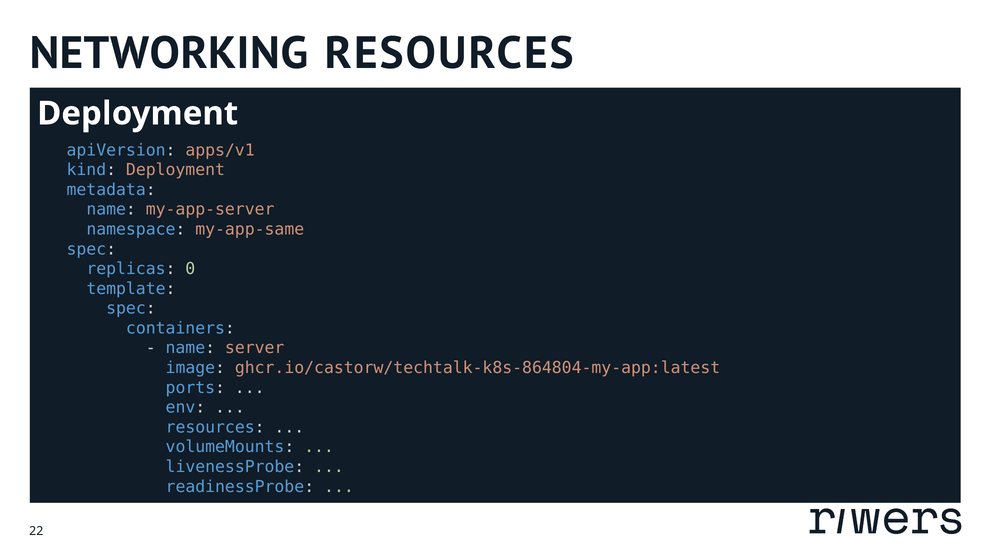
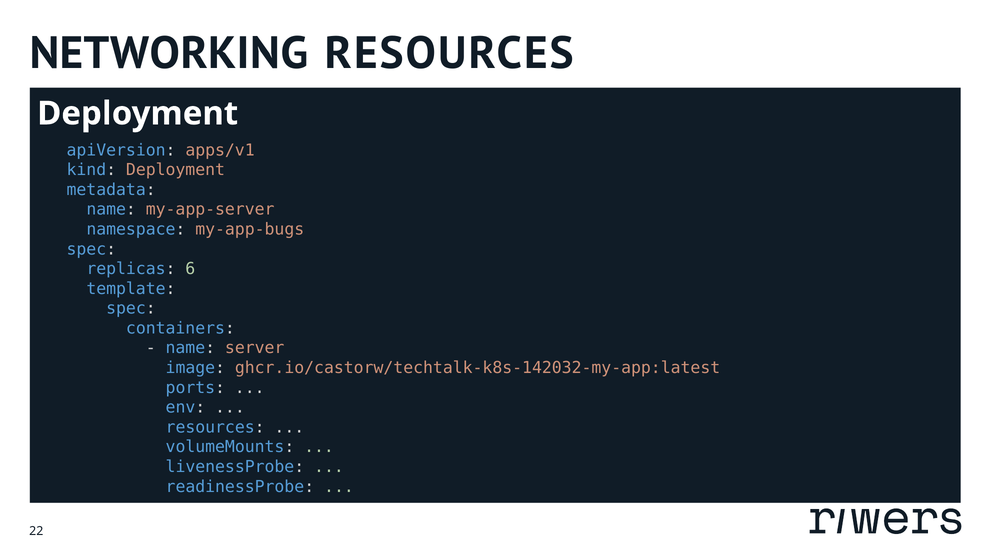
my-app-same: my-app-same -> my-app-bugs
0: 0 -> 6
ghcr.io/castorw/techtalk-k8s-864804-my-app:latest: ghcr.io/castorw/techtalk-k8s-864804-my-app:latest -> ghcr.io/castorw/techtalk-k8s-142032-my-app:latest
